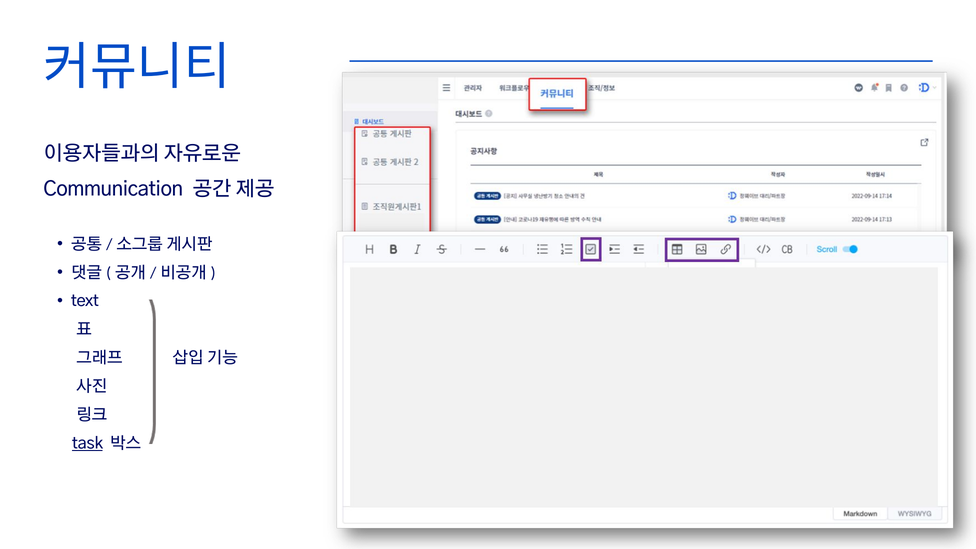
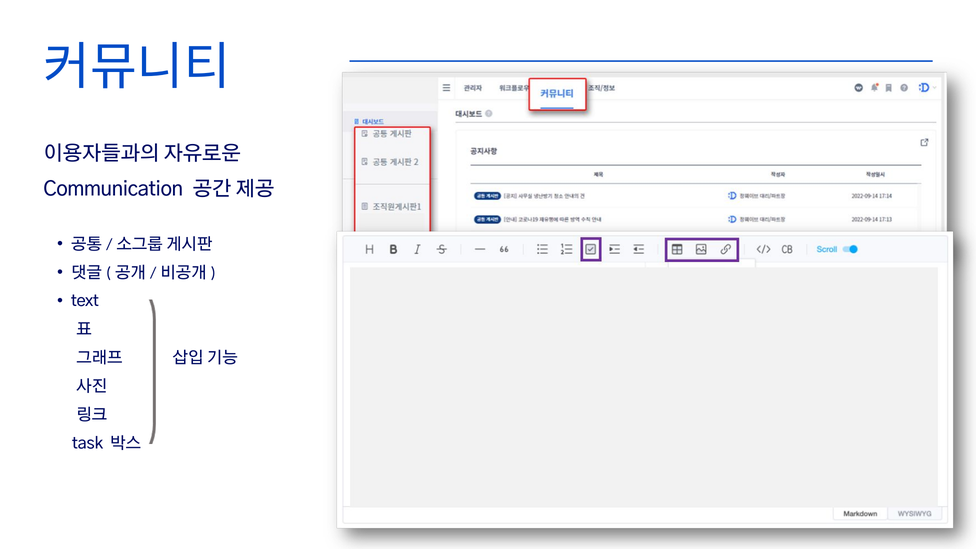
task underline: present -> none
